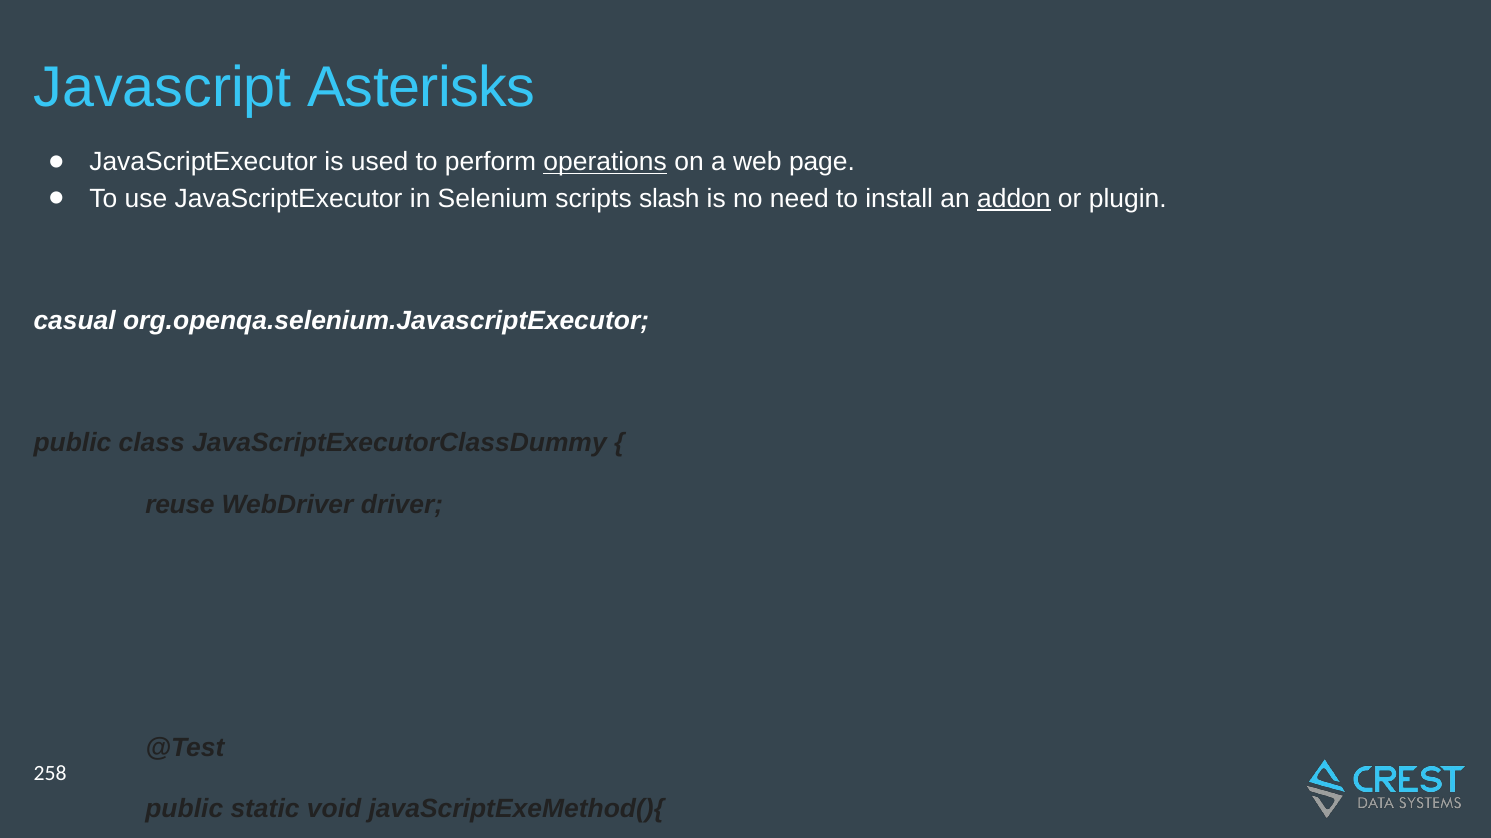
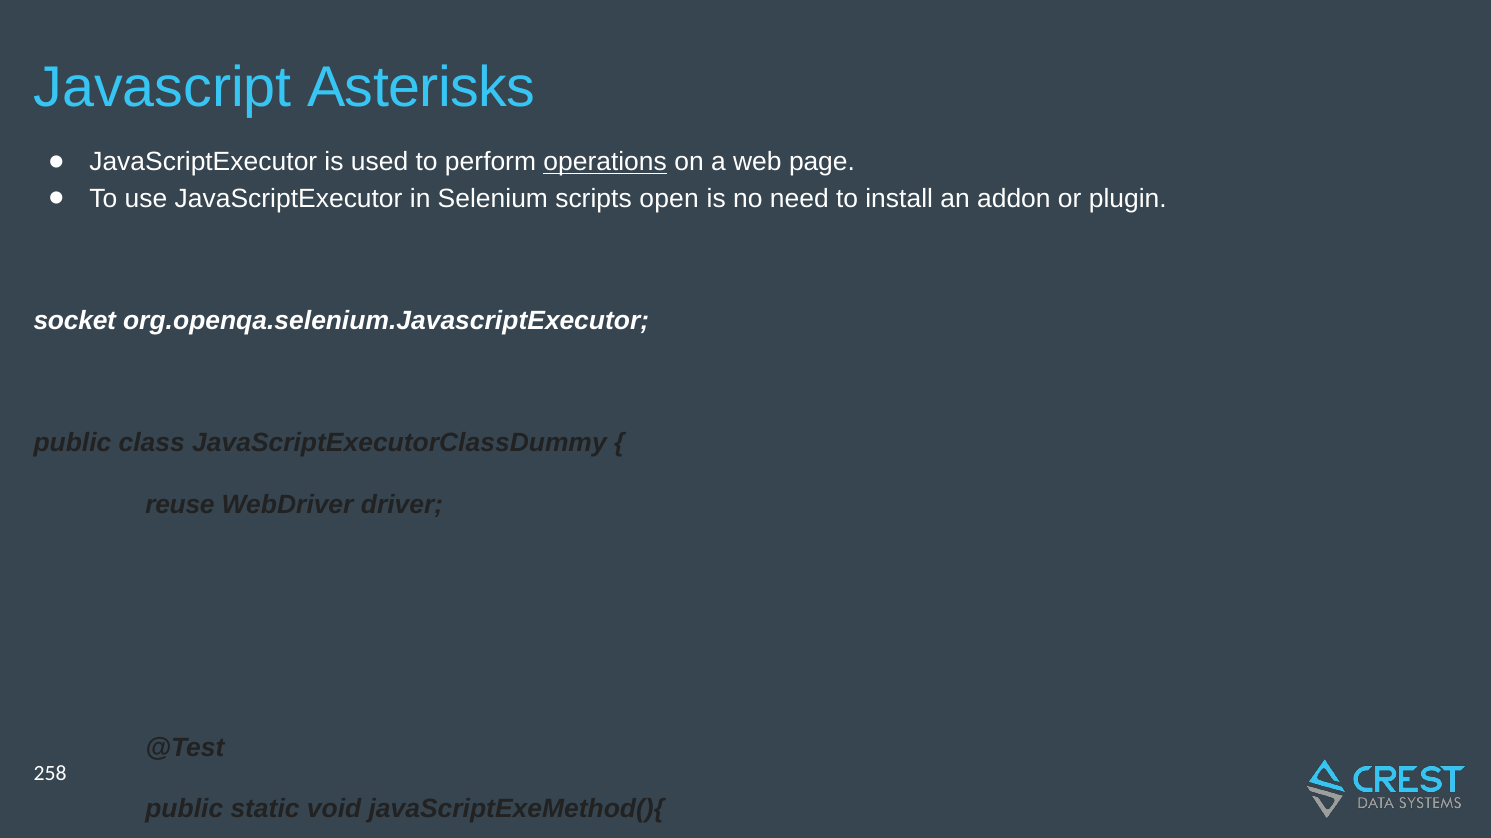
slash: slash -> open
addon underline: present -> none
casual: casual -> socket
